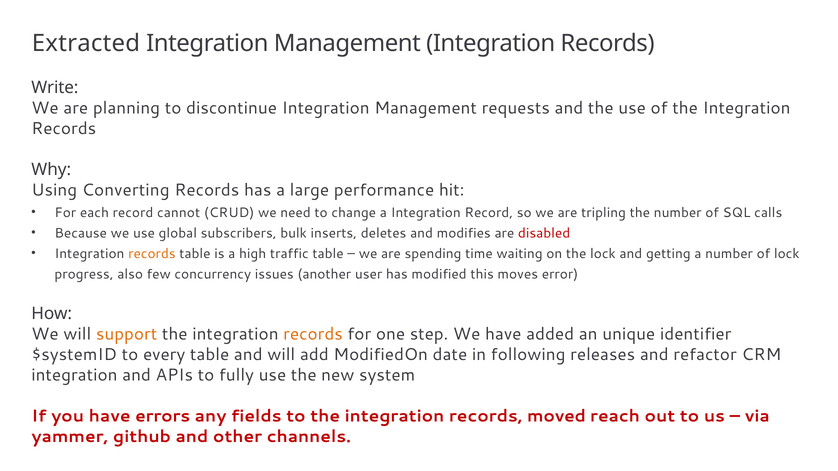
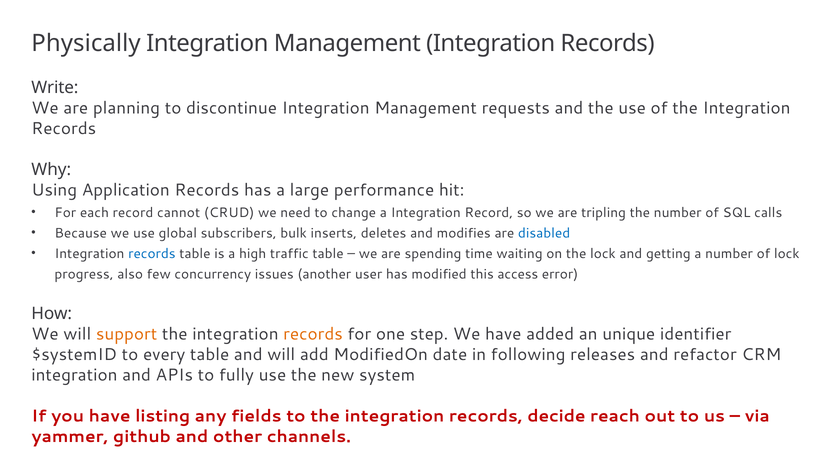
Extracted: Extracted -> Physically
Converting: Converting -> Application
disabled colour: red -> blue
records at (152, 254) colour: orange -> blue
moves: moves -> access
errors: errors -> listing
moved: moved -> decide
